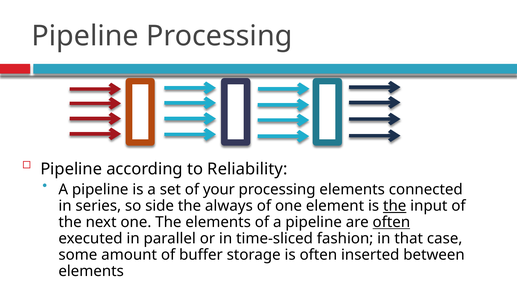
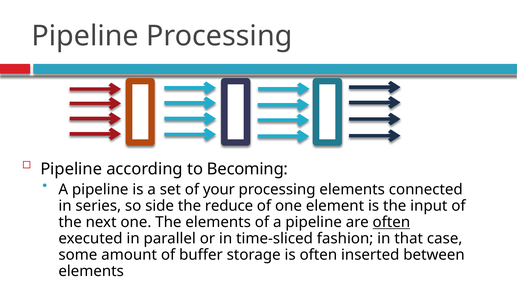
Reliability: Reliability -> Becoming
always: always -> reduce
the at (395, 206) underline: present -> none
